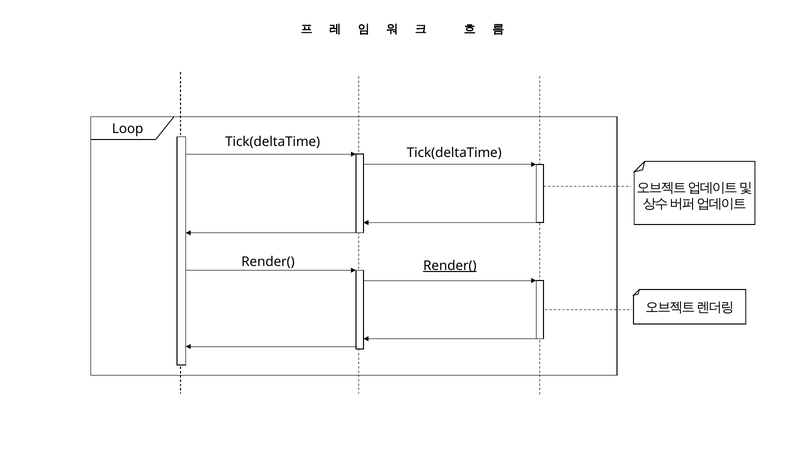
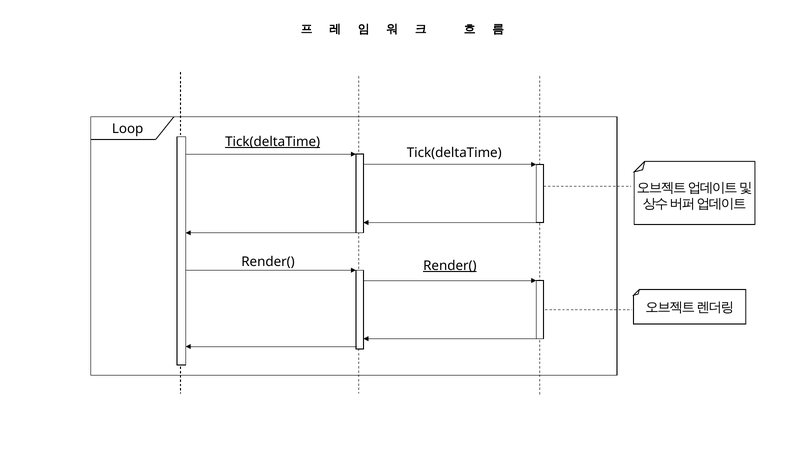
Tick(deltaTime at (273, 142) underline: none -> present
